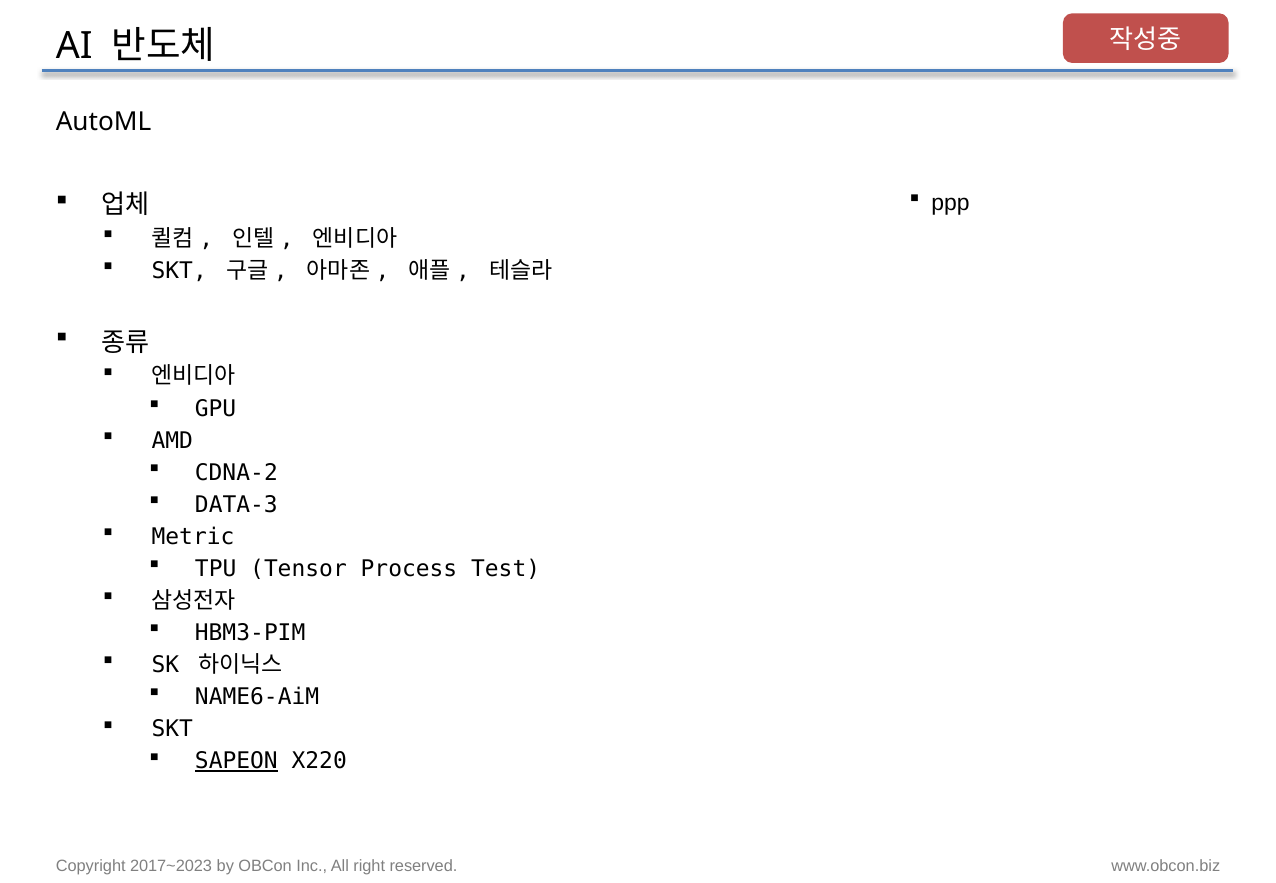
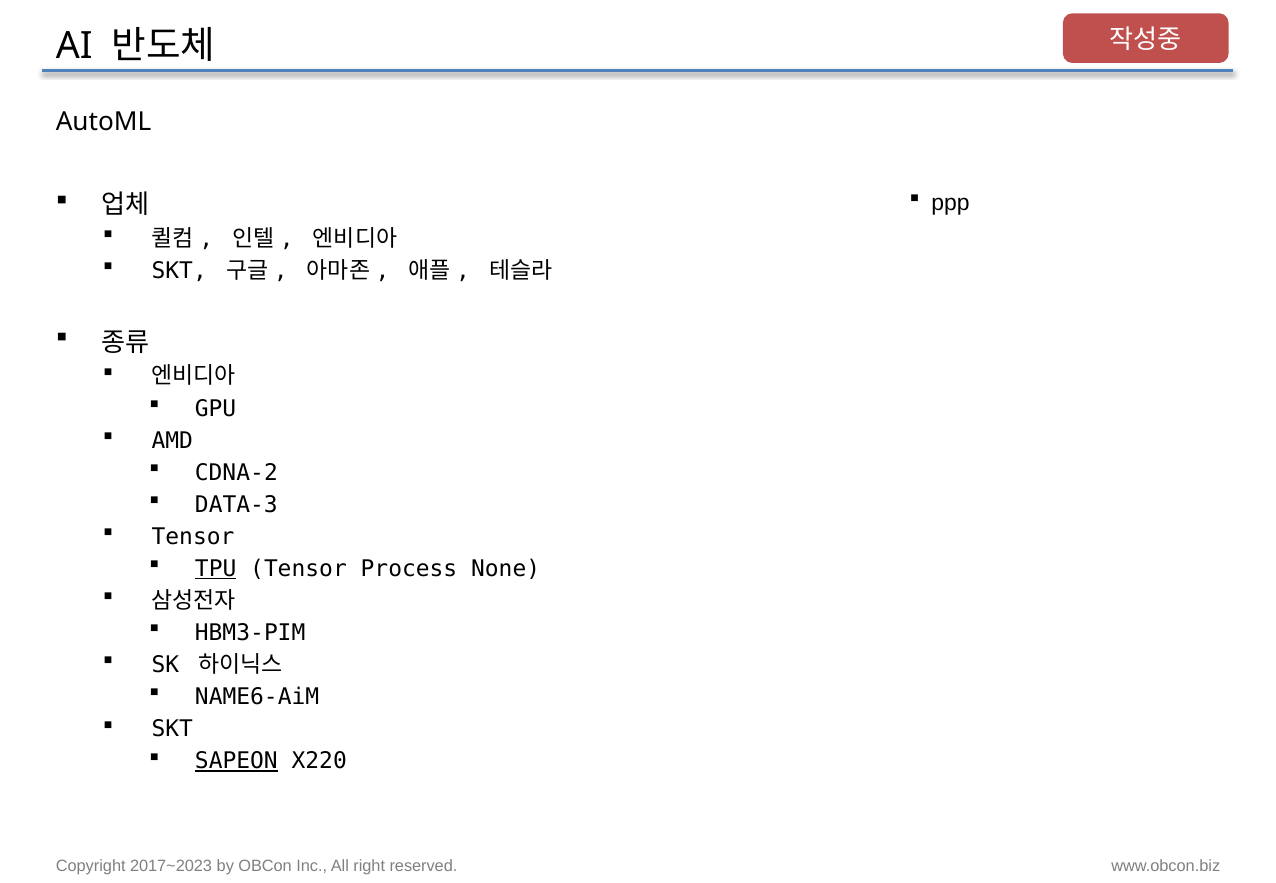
Metric at (193, 537): Metric -> Tensor
TPU underline: none -> present
Test: Test -> None
